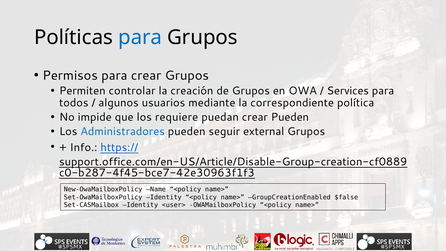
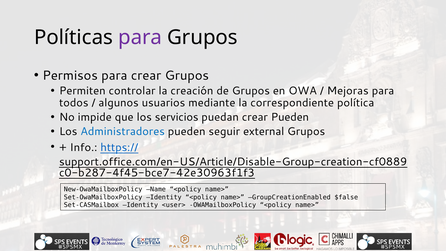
para at (140, 37) colour: blue -> purple
Services: Services -> Mejoras
requiere: requiere -> servicios
